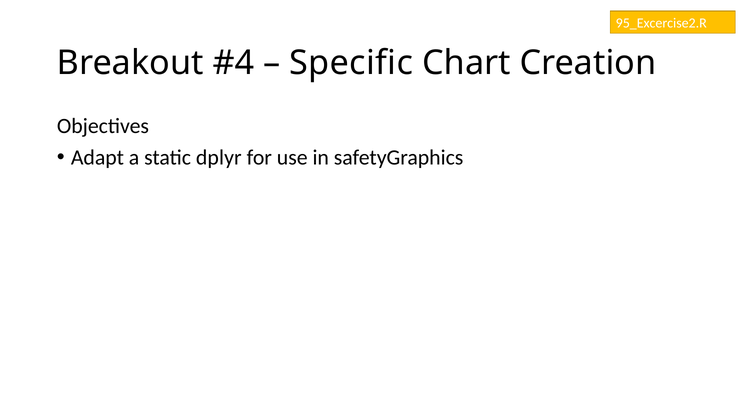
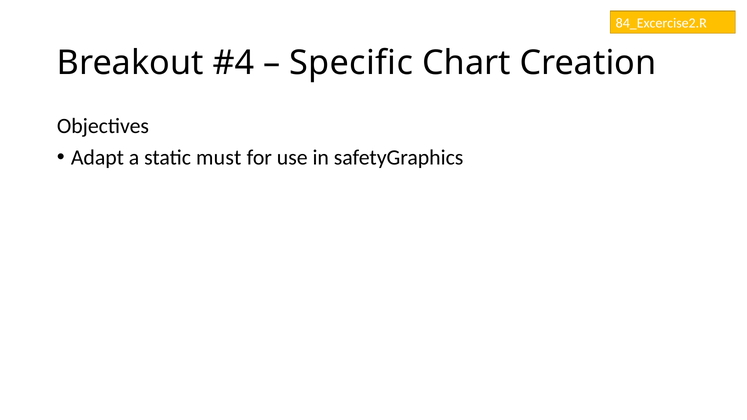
95_Excercise2.R: 95_Excercise2.R -> 84_Excercise2.R
dplyr: dplyr -> must
